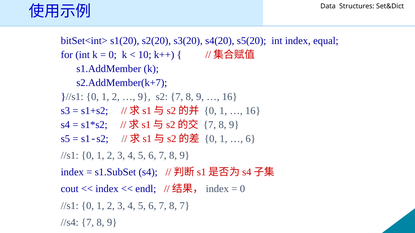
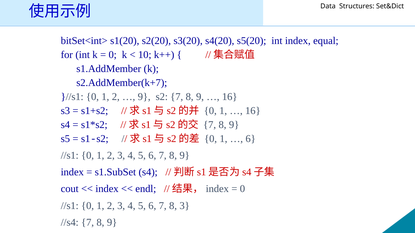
8 7: 7 -> 3
